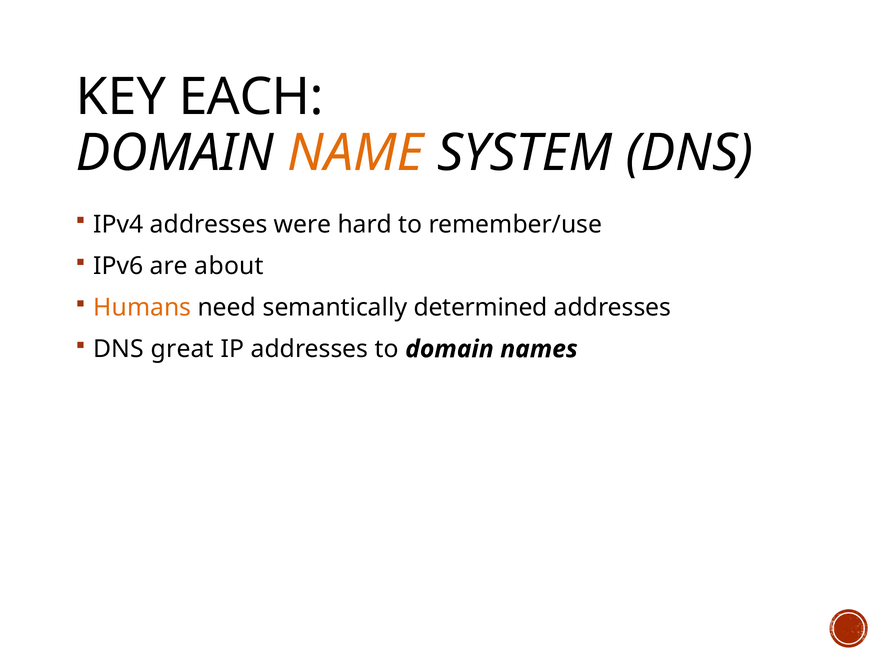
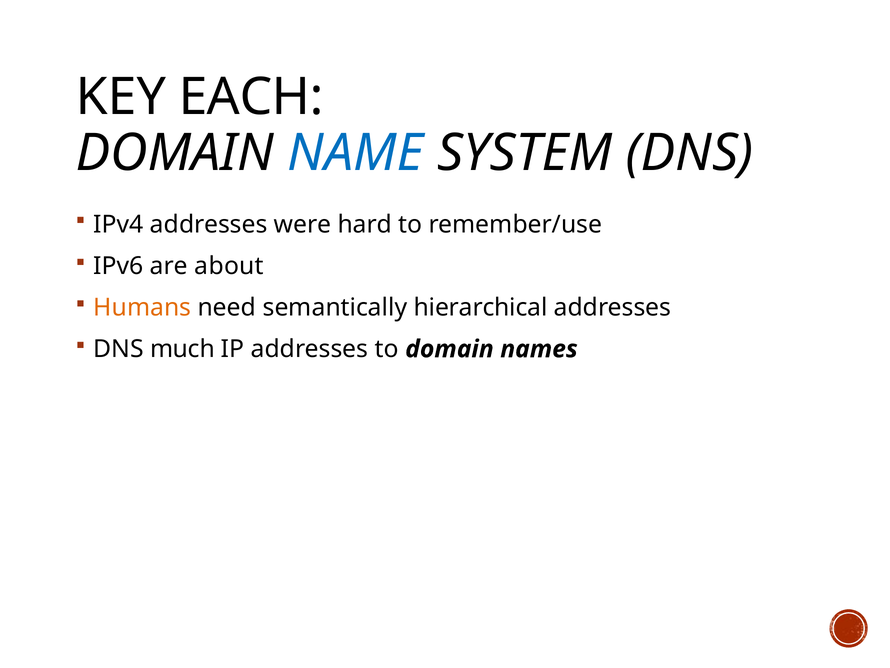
NAME colour: orange -> blue
determined: determined -> hierarchical
great: great -> much
